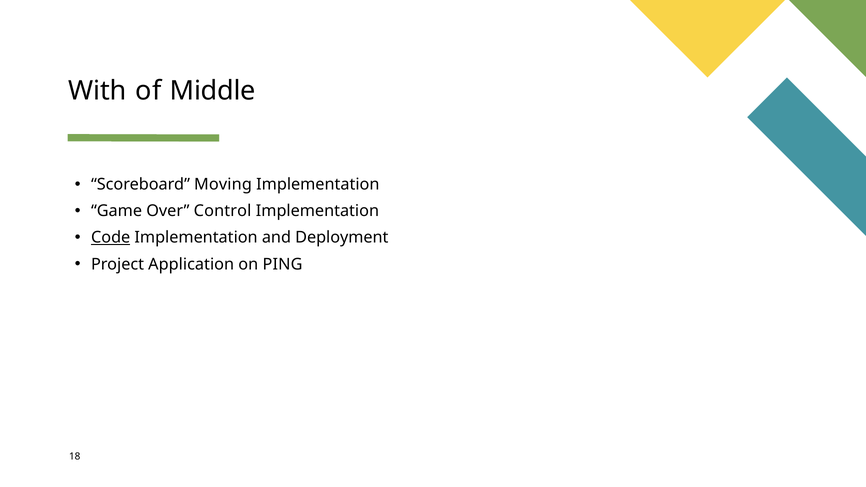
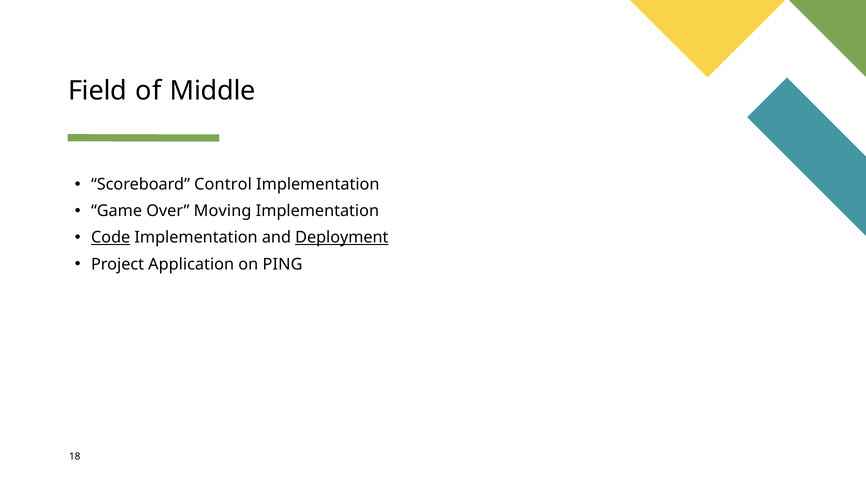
With: With -> Field
Moving: Moving -> Control
Control: Control -> Moving
Deployment underline: none -> present
